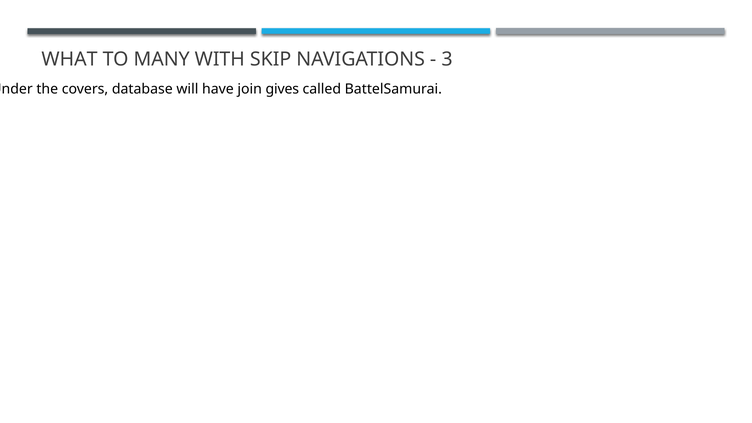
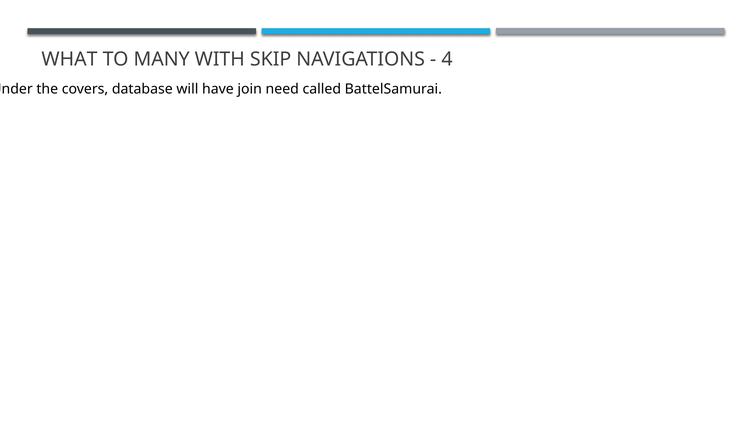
3: 3 -> 4
gives: gives -> need
